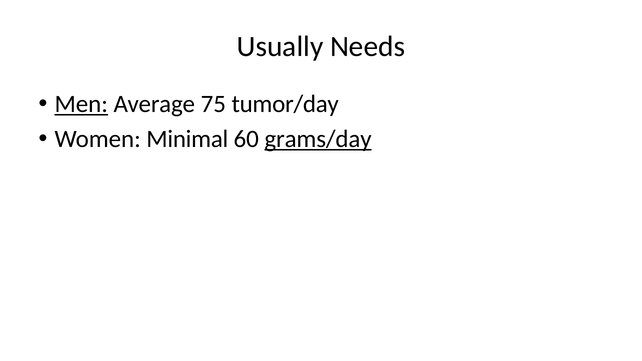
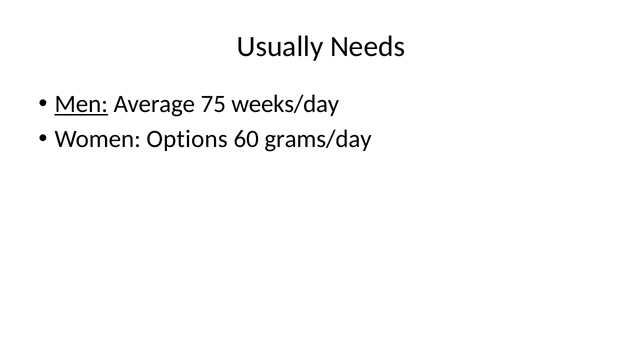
tumor/day: tumor/day -> weeks/day
Minimal: Minimal -> Options
grams/day underline: present -> none
